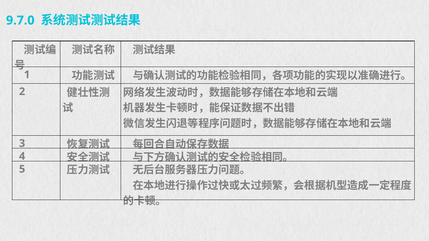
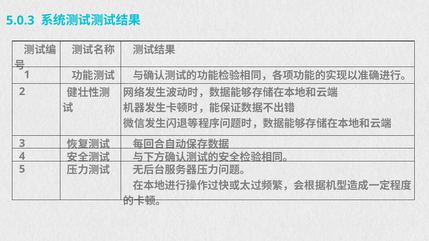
9.7.0: 9.7.0 -> 5.0.3
